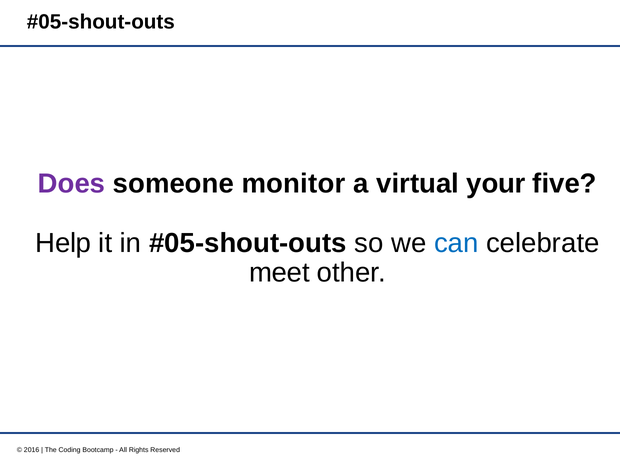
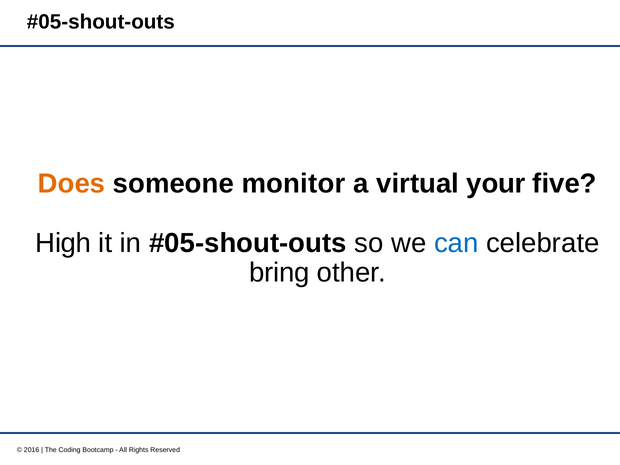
Does colour: purple -> orange
Help: Help -> High
meet: meet -> bring
